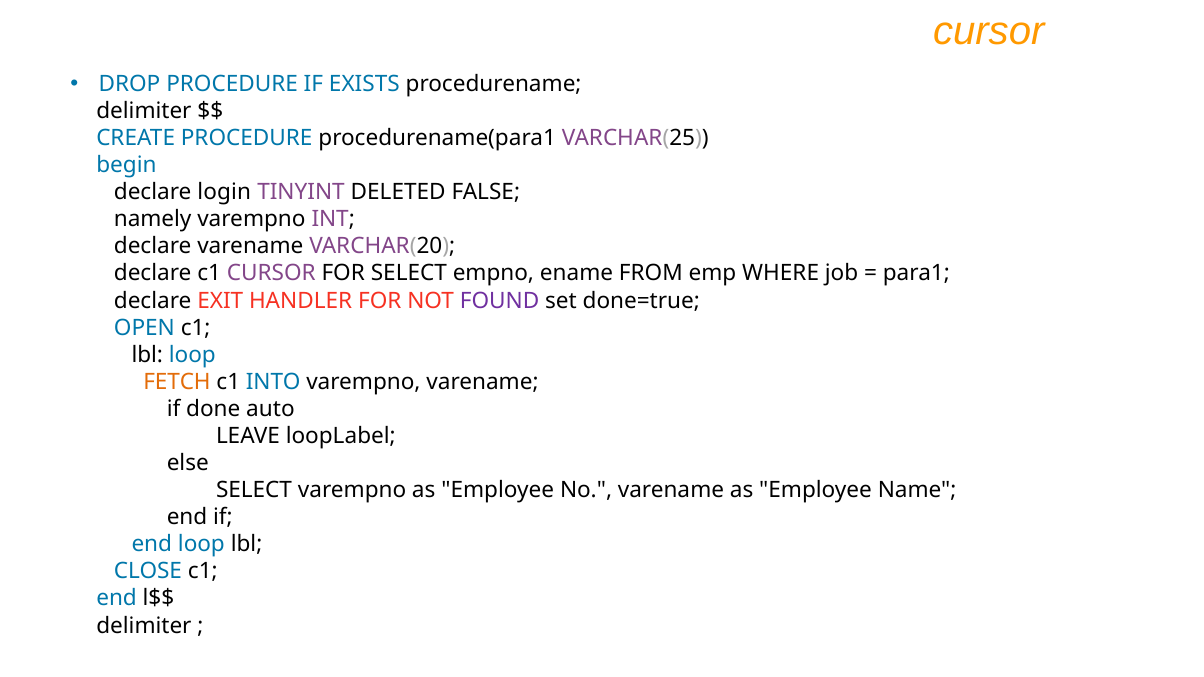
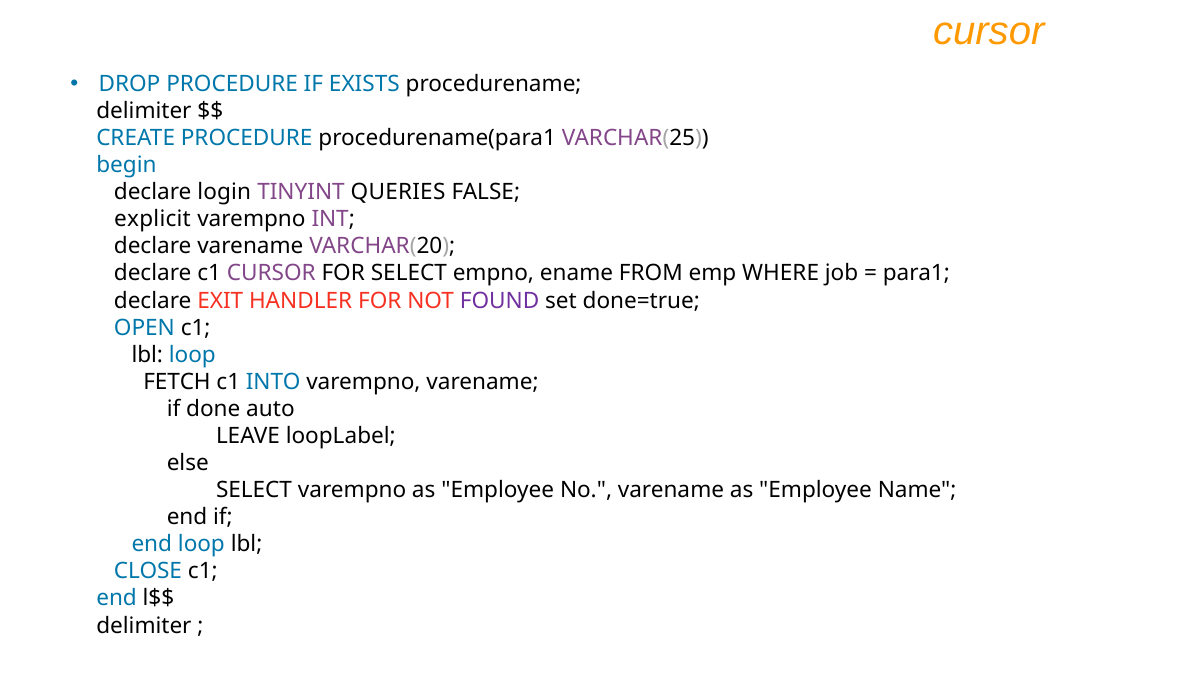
DELETED: DELETED -> QUERIES
namely: namely -> explicit
FETCH colour: orange -> black
